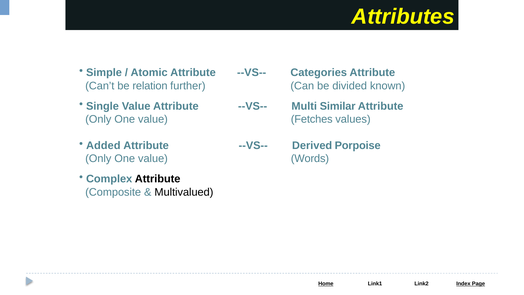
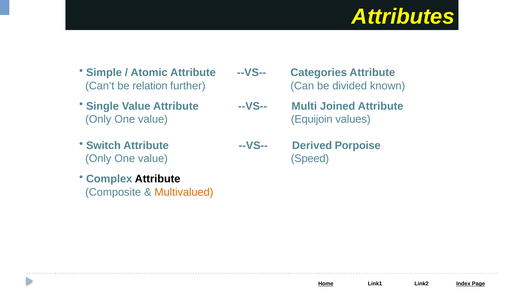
Similar: Similar -> Joined
Fetches: Fetches -> Equijoin
Added: Added -> Switch
Words: Words -> Speed
Multivalued colour: black -> orange
